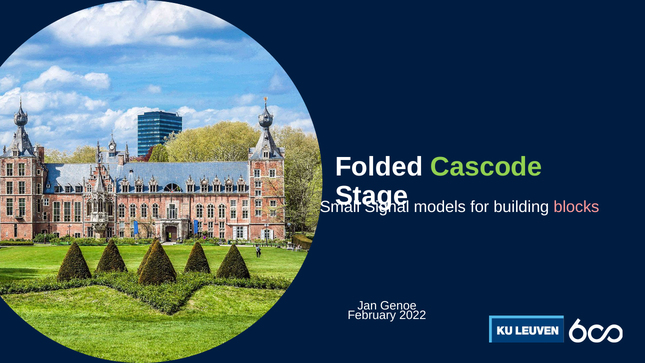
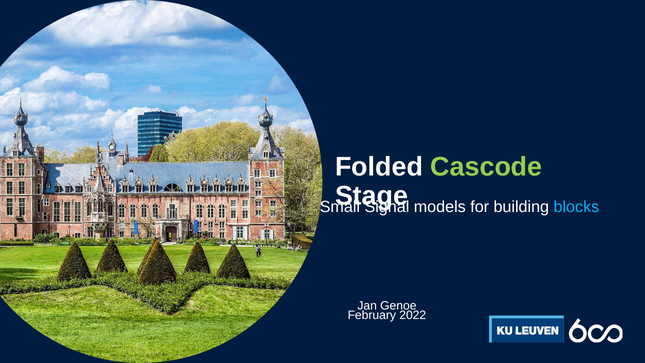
blocks colour: pink -> light blue
